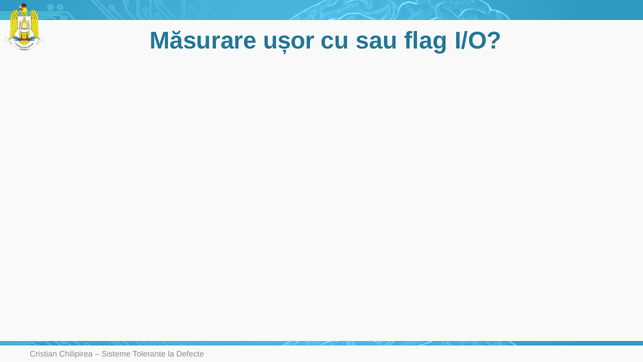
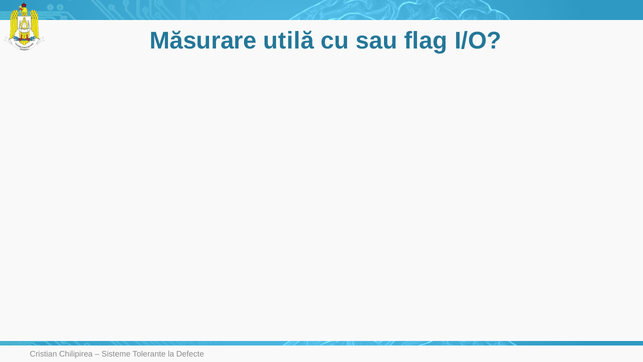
ușor: ușor -> utilă
